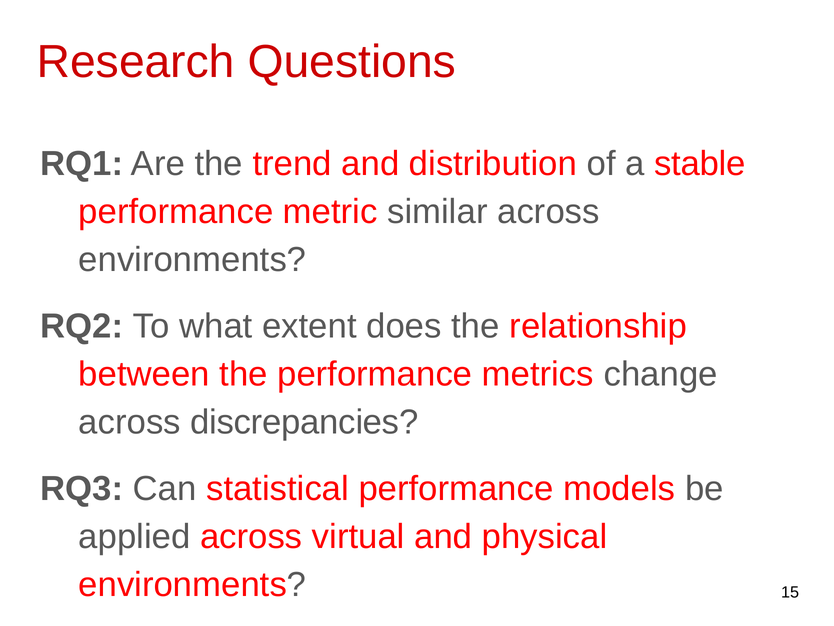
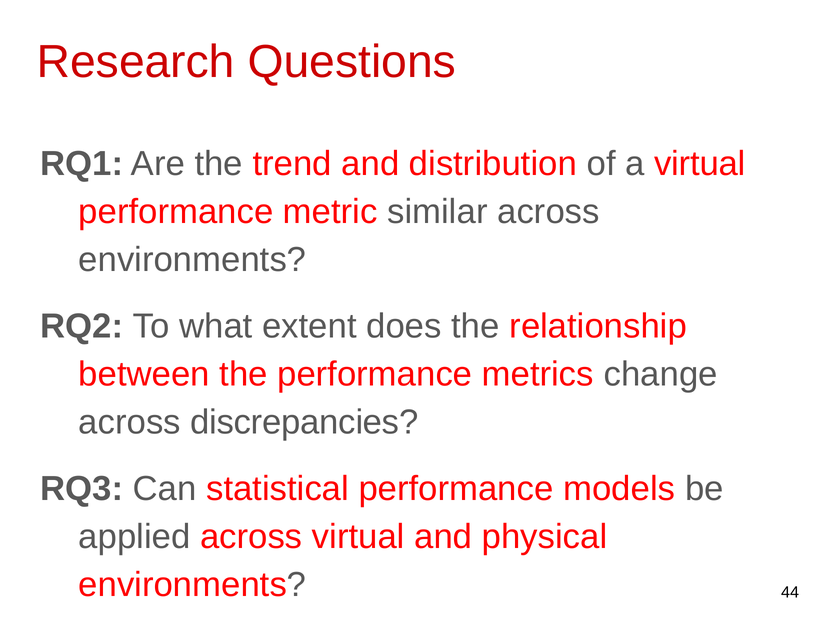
a stable: stable -> virtual
15: 15 -> 44
